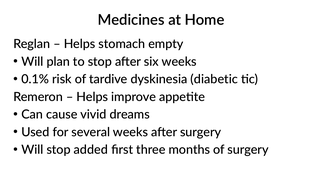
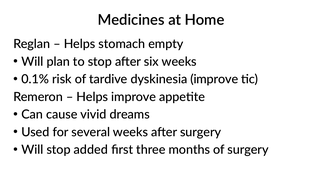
dyskinesia diabetic: diabetic -> improve
